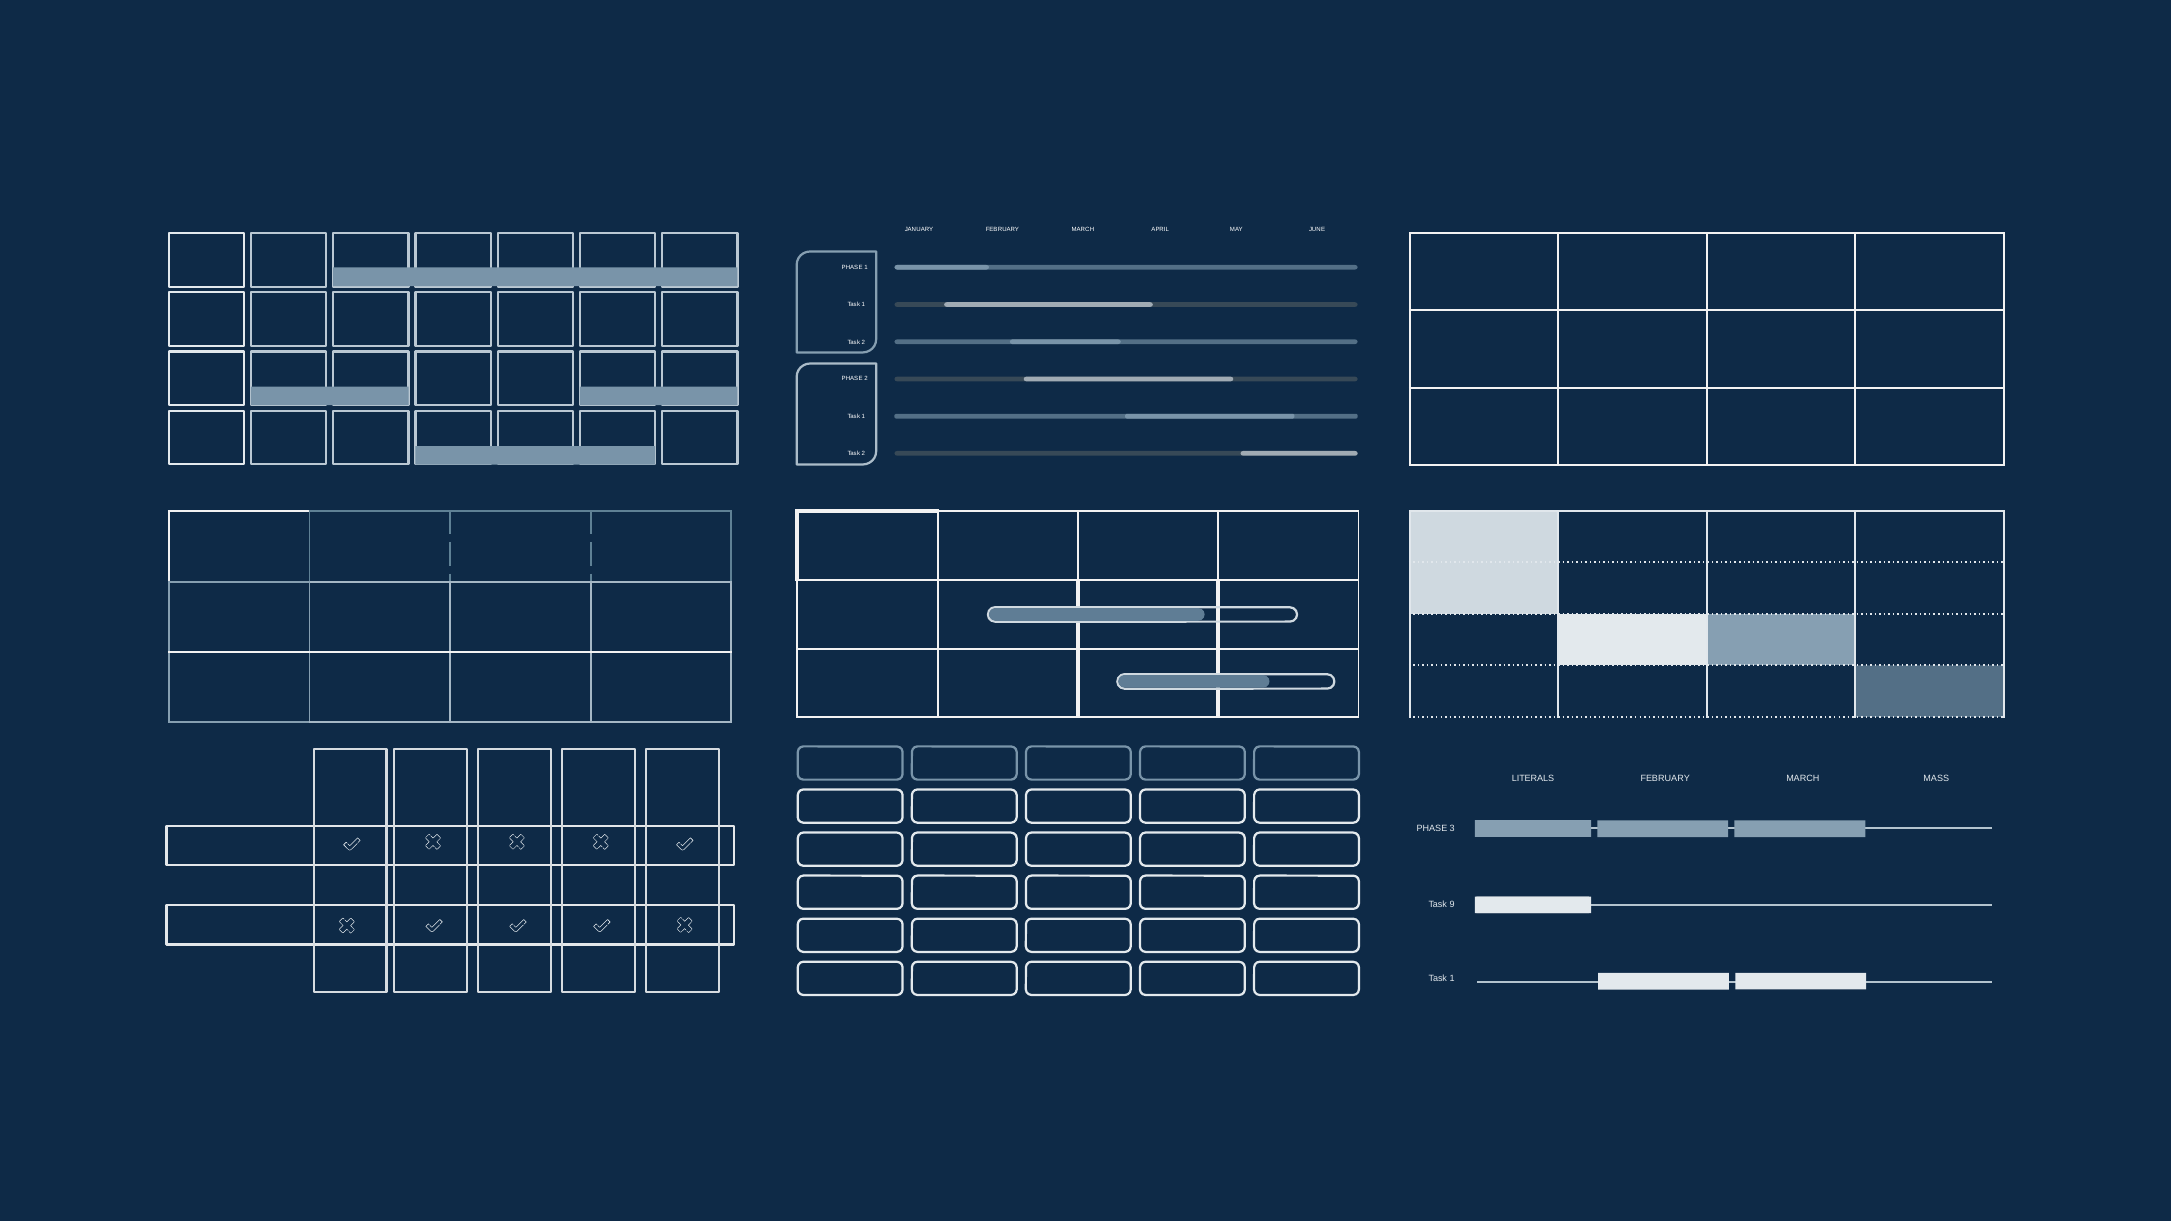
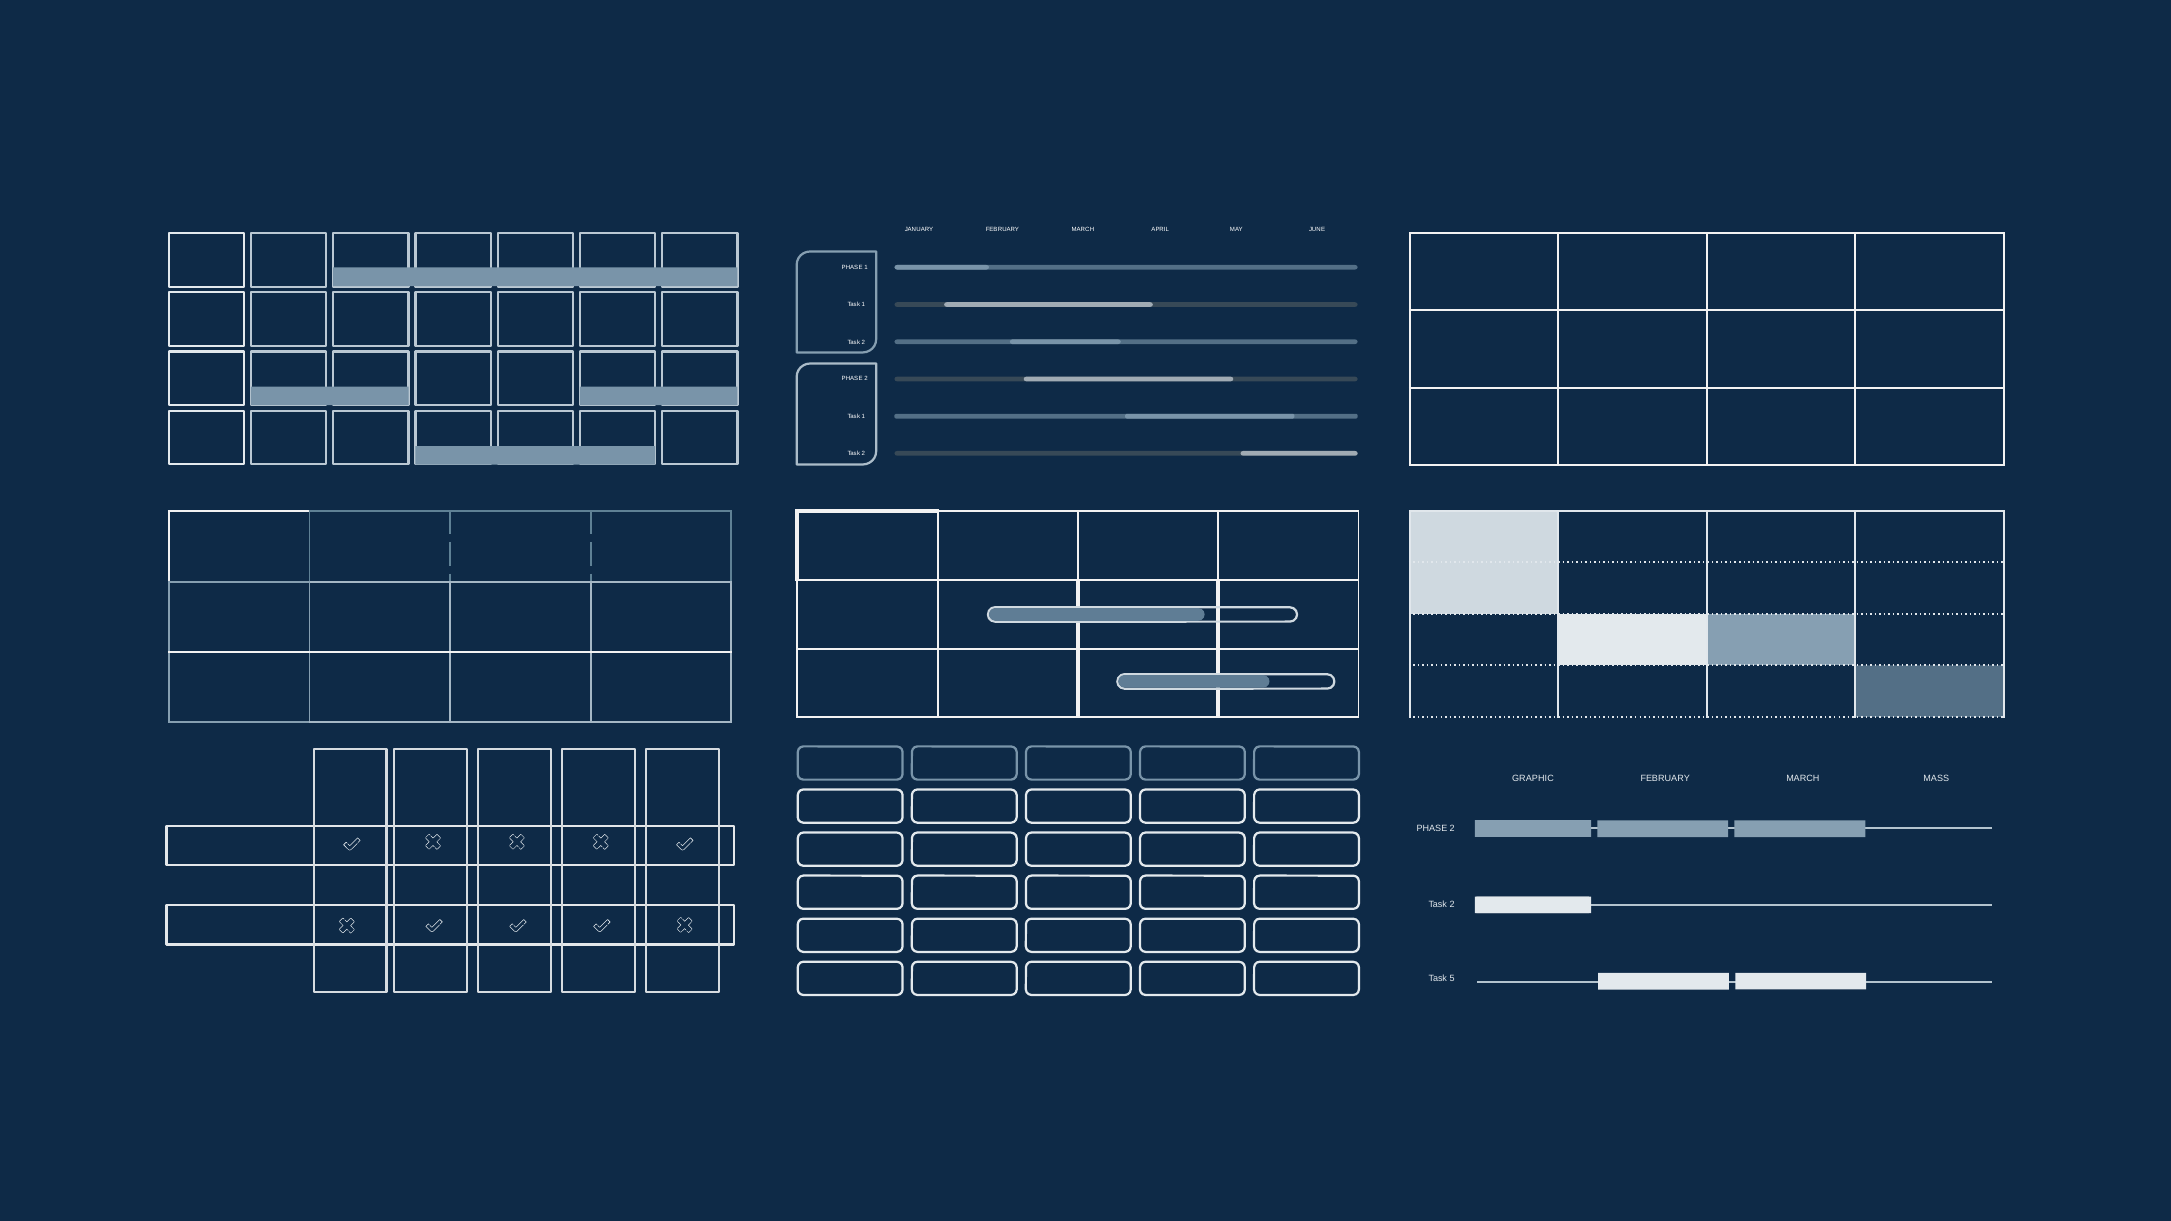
LITERALS: LITERALS -> GRAPHIC
3 at (1452, 829): 3 -> 2
9 at (1452, 904): 9 -> 2
1 at (1452, 979): 1 -> 5
